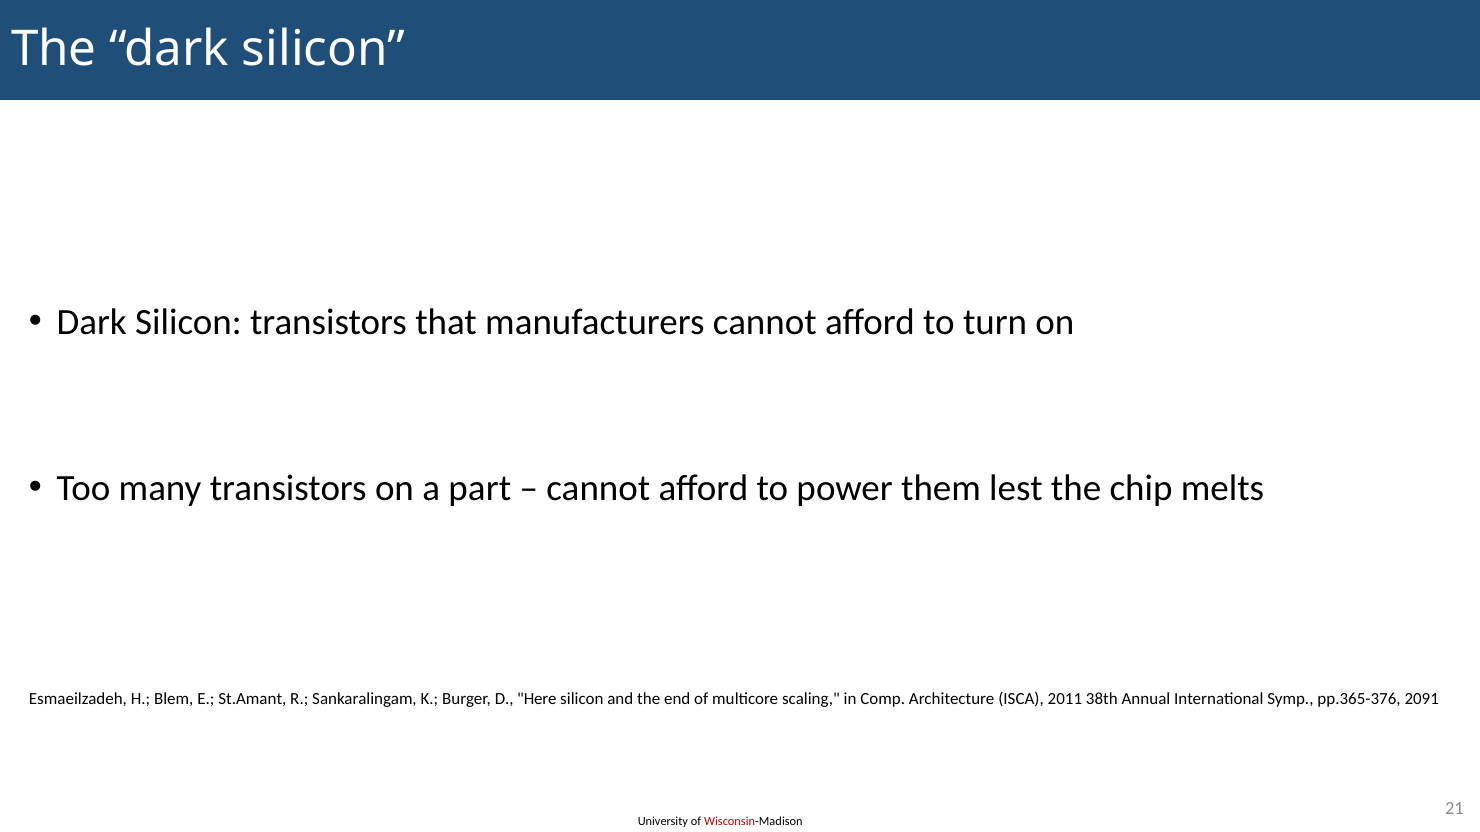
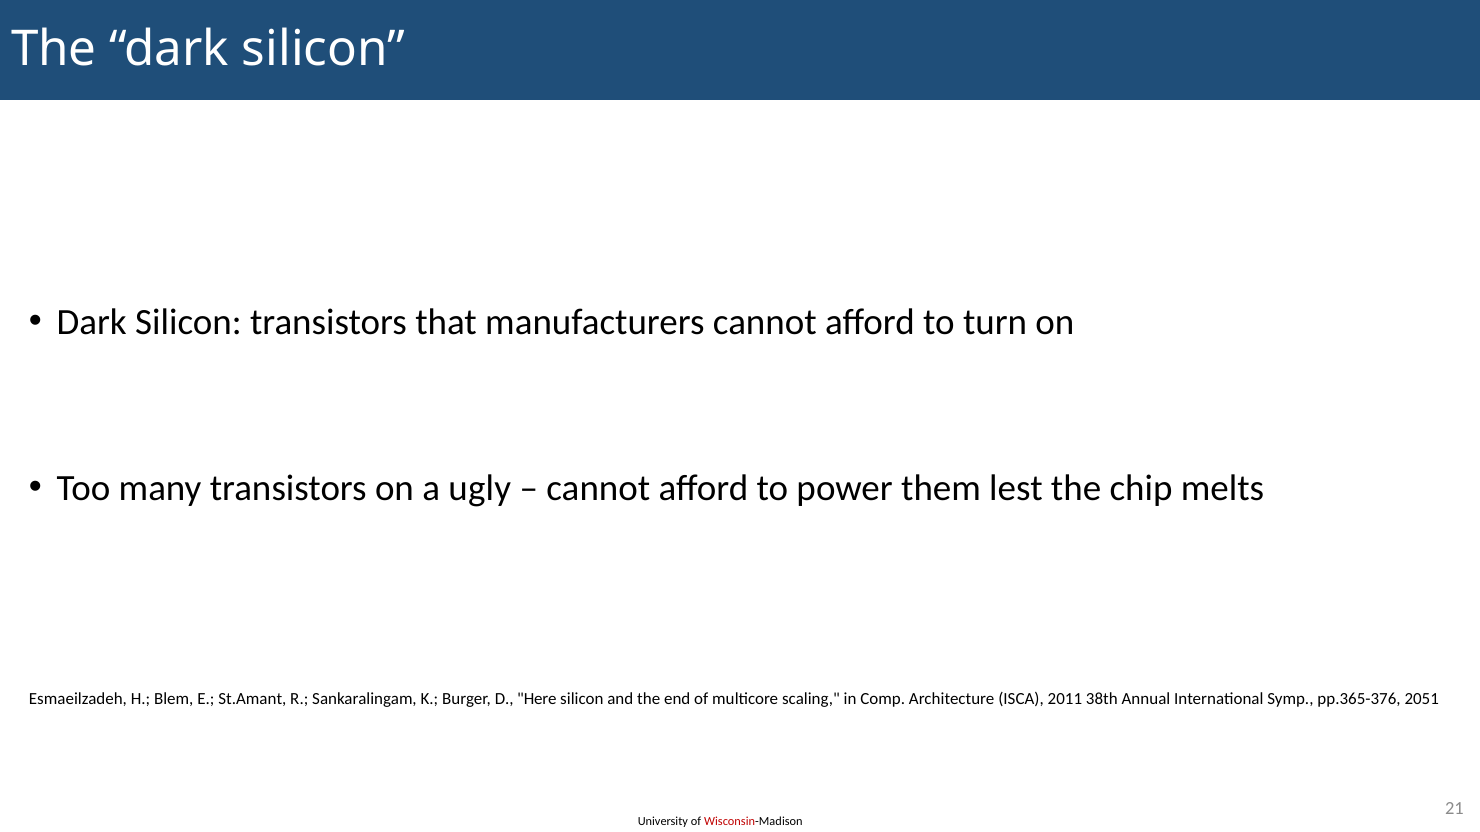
part: part -> ugly
2091: 2091 -> 2051
